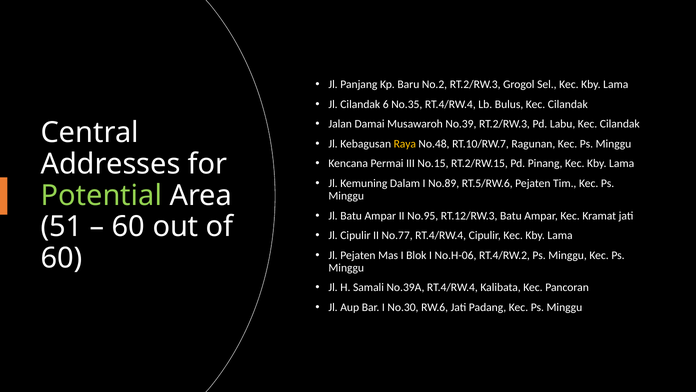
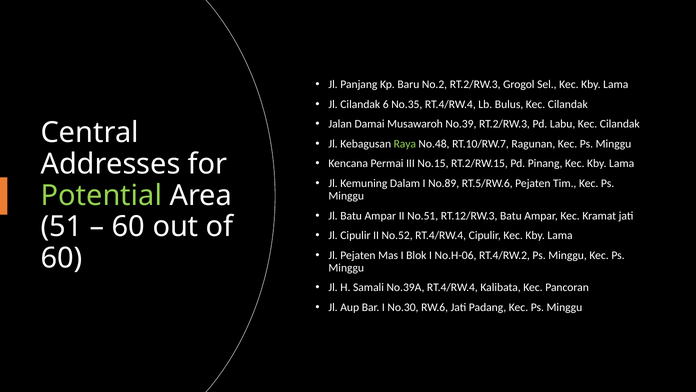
Raya colour: yellow -> light green
No.95: No.95 -> No.51
No.77: No.77 -> No.52
